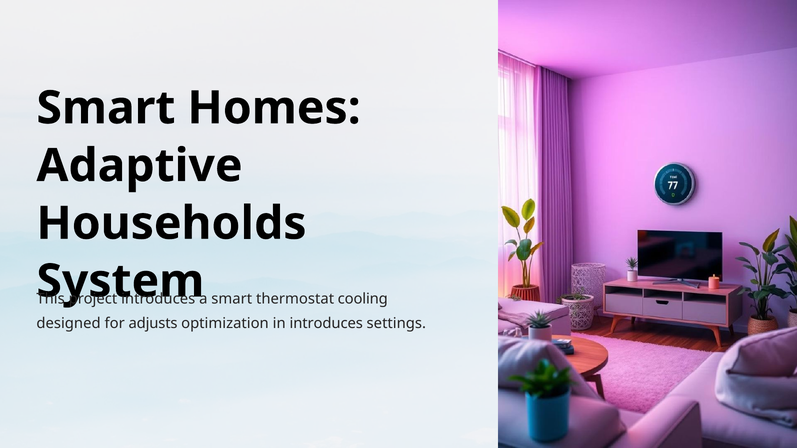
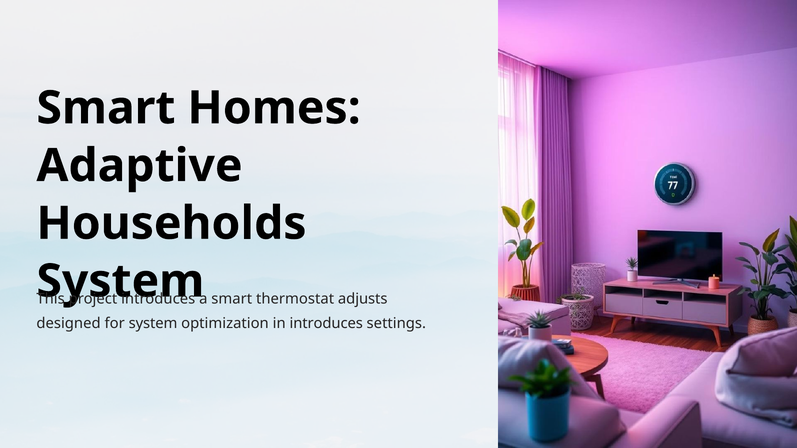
cooling: cooling -> adjusts
for adjusts: adjusts -> system
